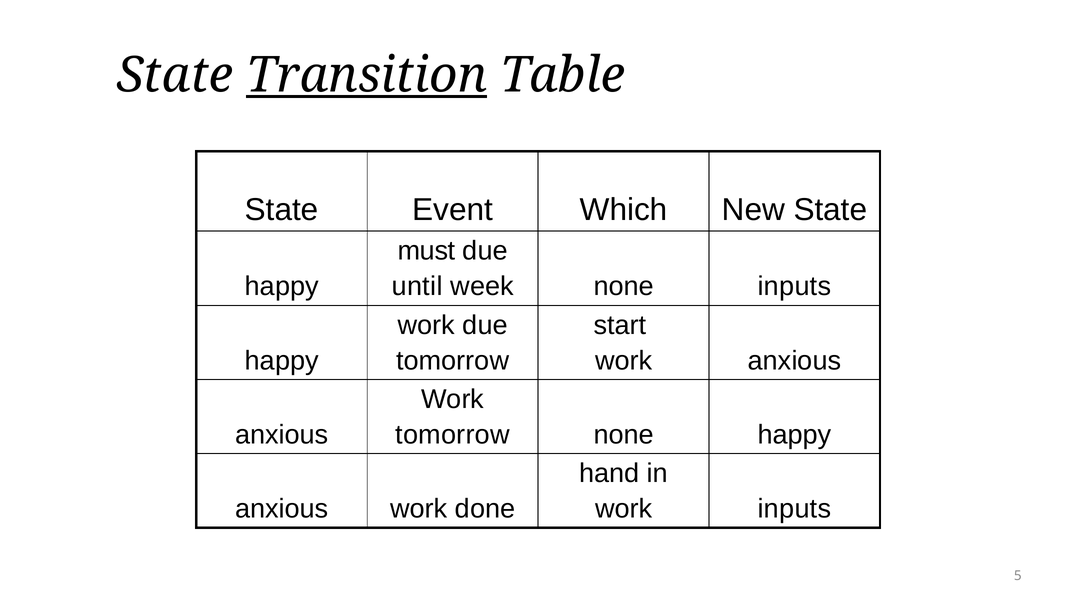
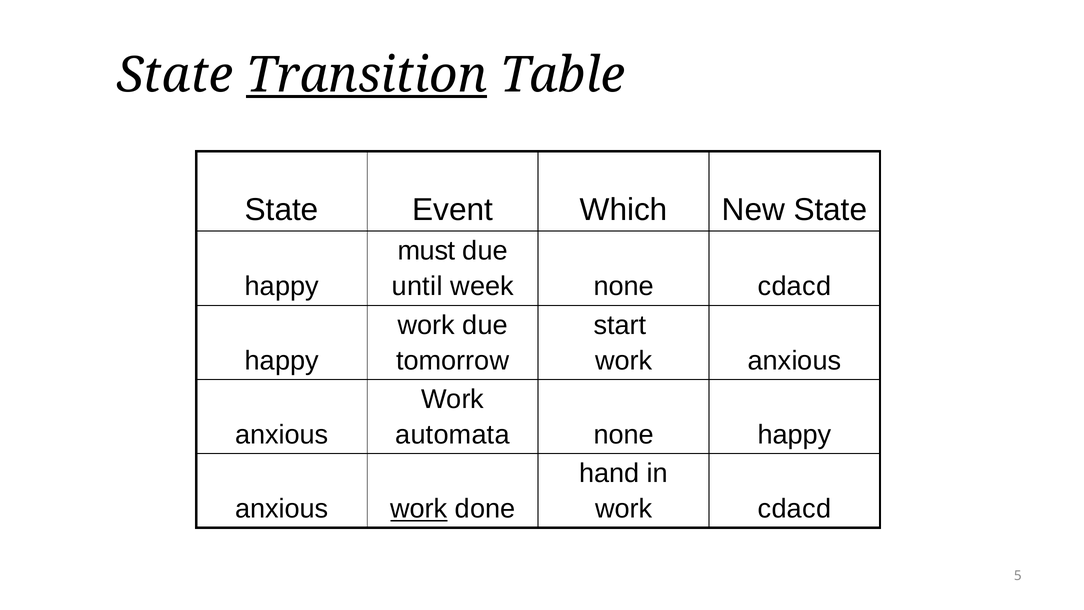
none inputs: inputs -> cdacd
tomorrow at (453, 435): tomorrow -> automata
work at (419, 509) underline: none -> present
work inputs: inputs -> cdacd
